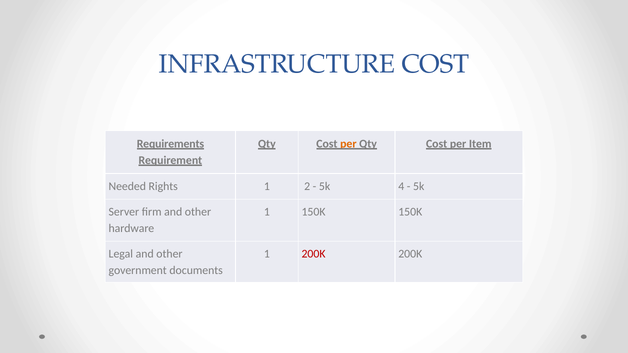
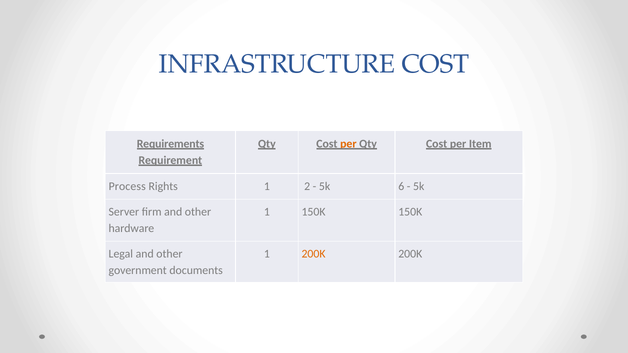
Needed: Needed -> Process
4: 4 -> 6
200K at (314, 254) colour: red -> orange
